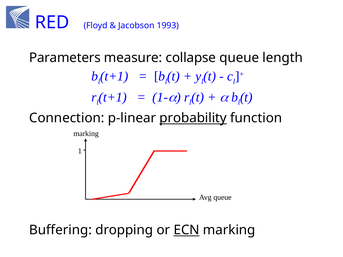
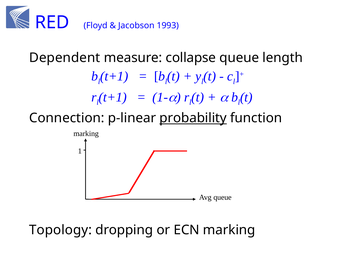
Parameters: Parameters -> Dependent
Buffering: Buffering -> Topology
ECN underline: present -> none
